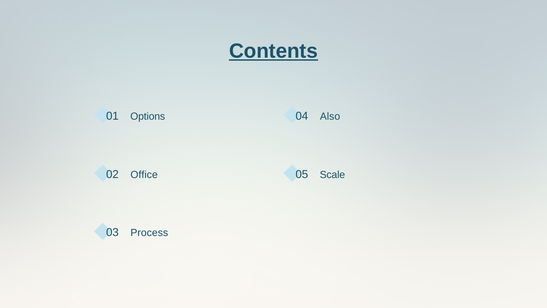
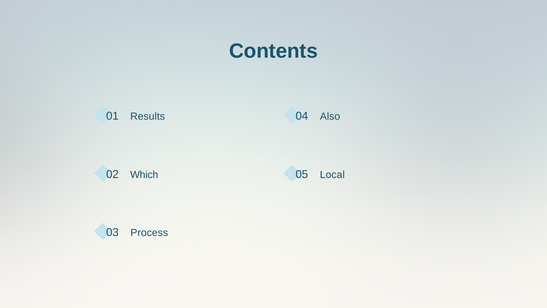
Contents underline: present -> none
Options: Options -> Results
Office: Office -> Which
Scale: Scale -> Local
